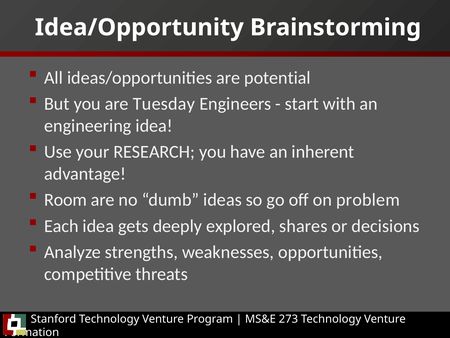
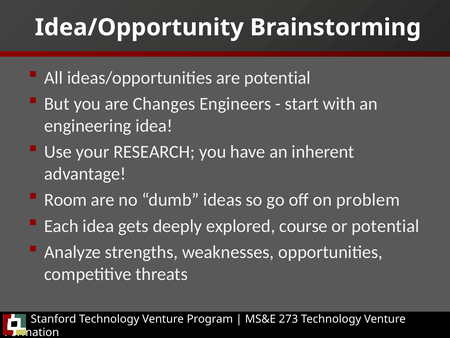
Tuesday: Tuesday -> Changes
shares: shares -> course
or decisions: decisions -> potential
